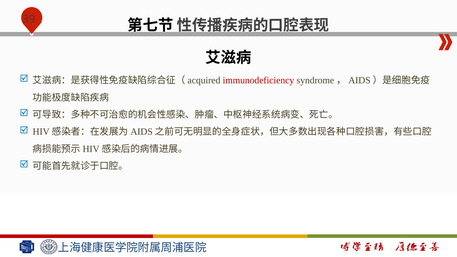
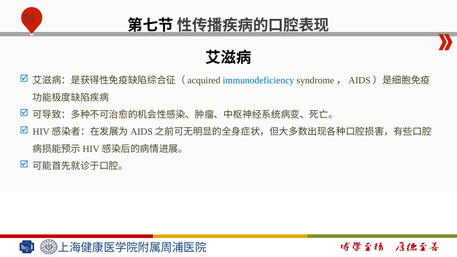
immunodeficiency colour: red -> blue
